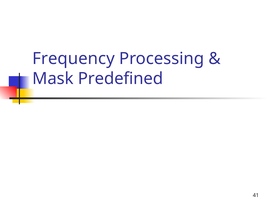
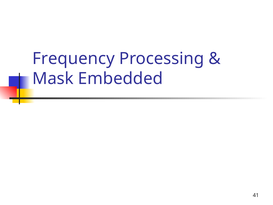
Predefined: Predefined -> Embedded
